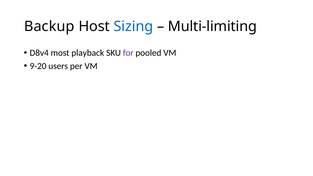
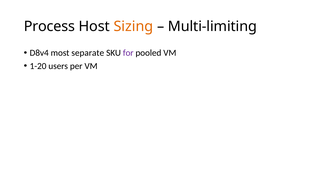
Backup: Backup -> Process
Sizing colour: blue -> orange
playback: playback -> separate
9-20: 9-20 -> 1-20
